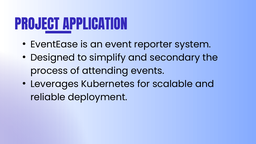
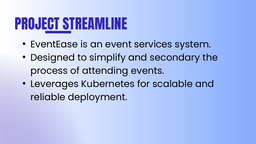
APPLICATION: APPLICATION -> STREAMLINE
reporter: reporter -> services
